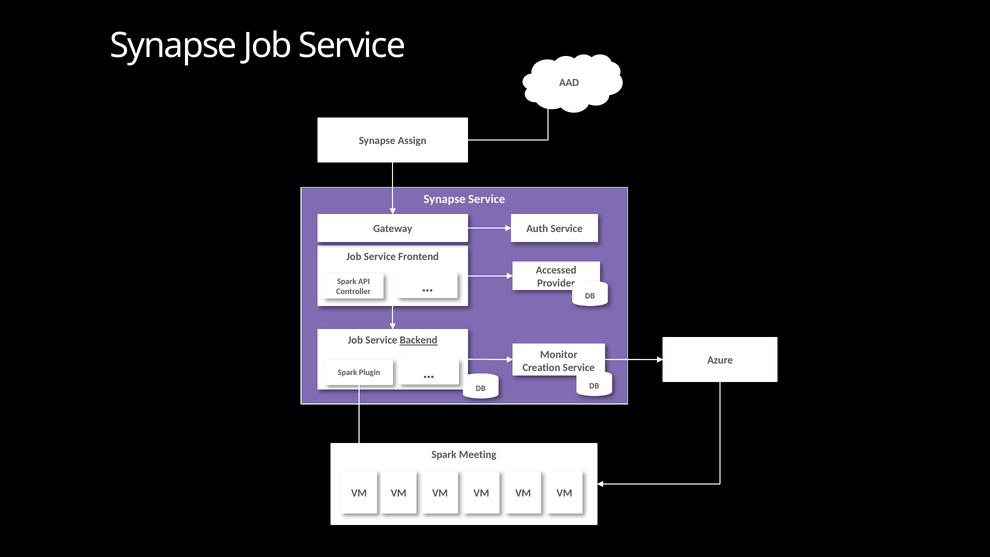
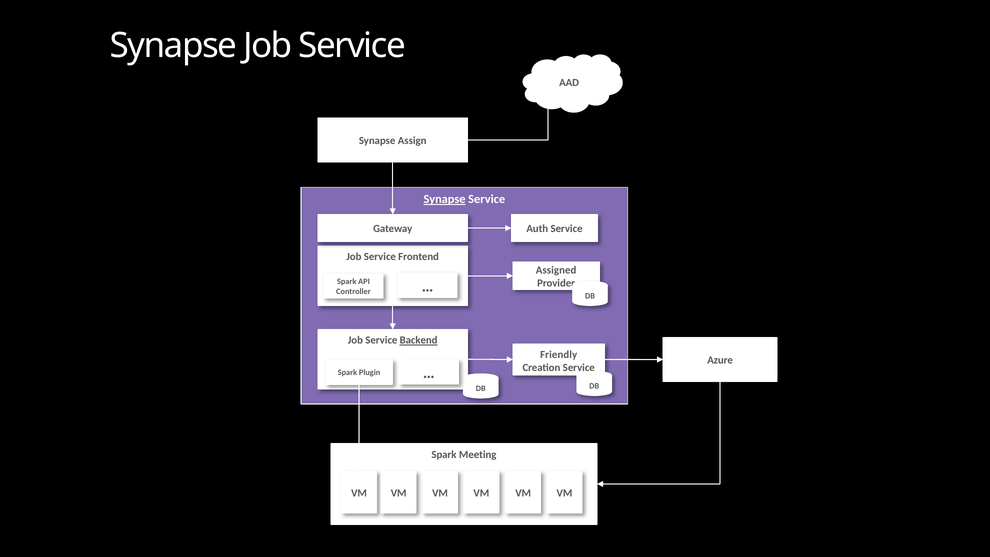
Synapse at (445, 199) underline: none -> present
Accessed: Accessed -> Assigned
Monitor: Monitor -> Friendly
